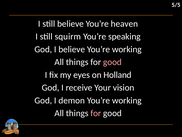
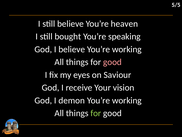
squirm: squirm -> bought
Holland: Holland -> Saviour
for at (96, 113) colour: pink -> light green
